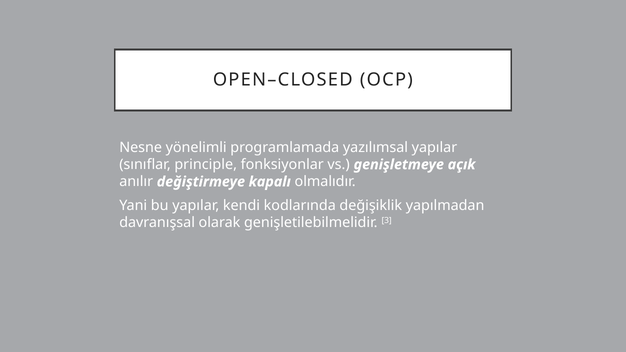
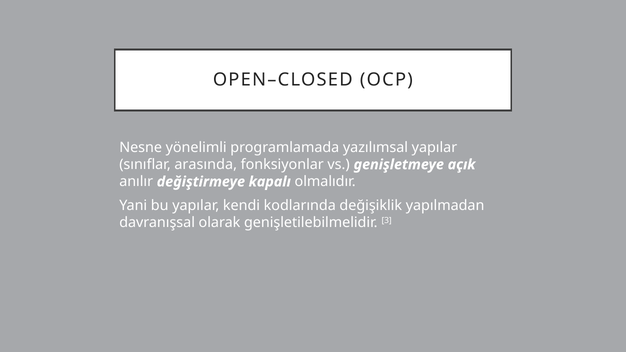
principle: principle -> arasında
